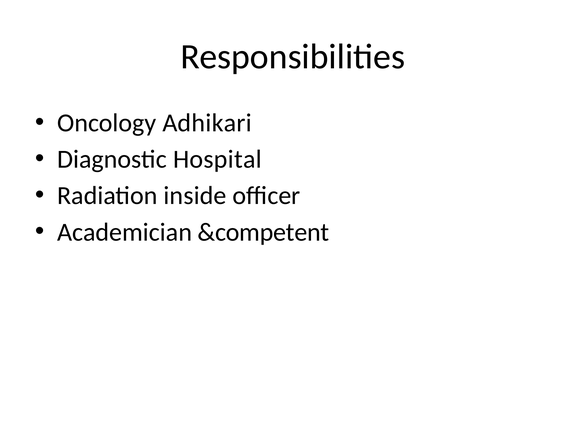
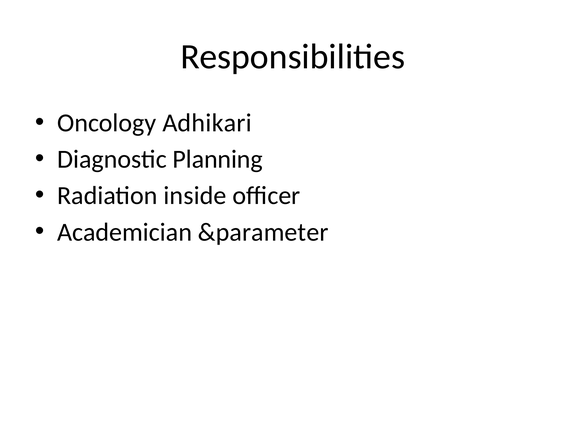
Hospital: Hospital -> Planning
&competent: &competent -> &parameter
